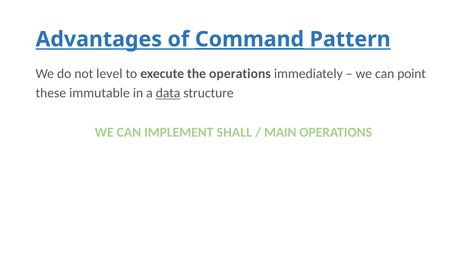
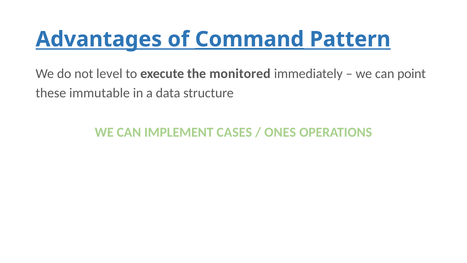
the operations: operations -> monitored
data underline: present -> none
SHALL: SHALL -> CASES
MAIN: MAIN -> ONES
